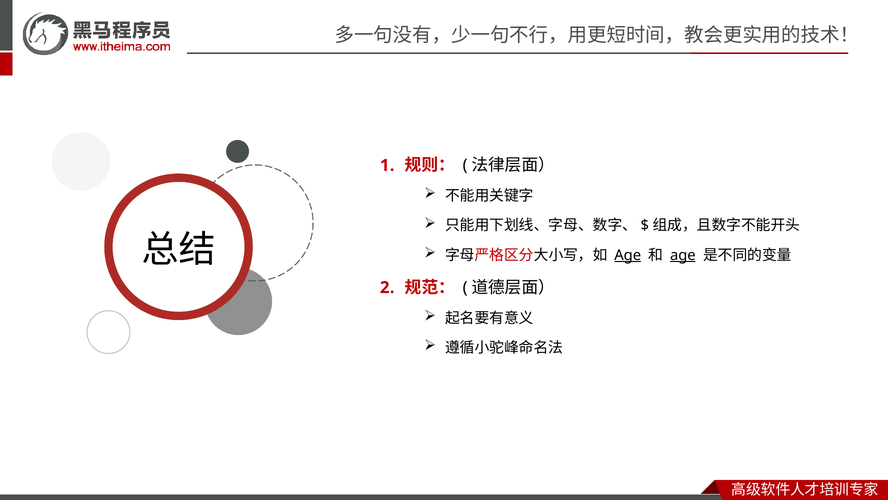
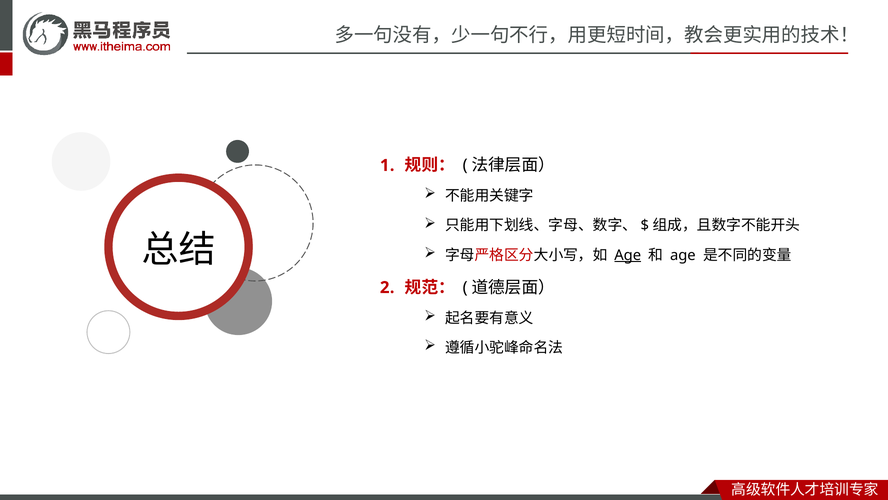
age at (683, 255) underline: present -> none
